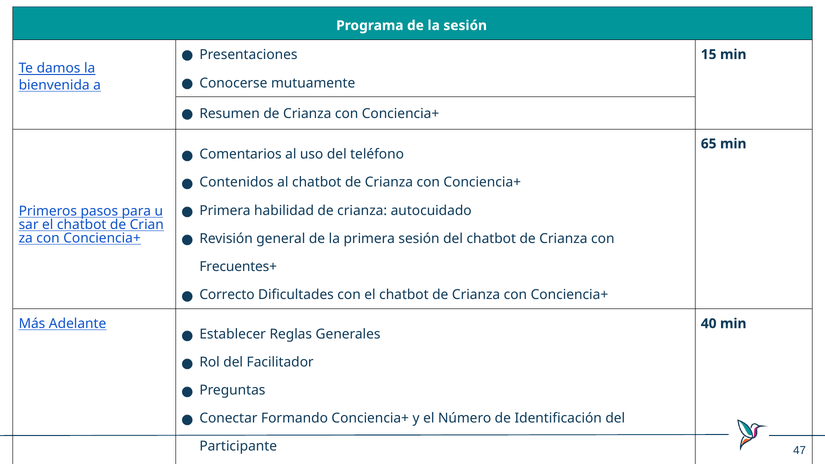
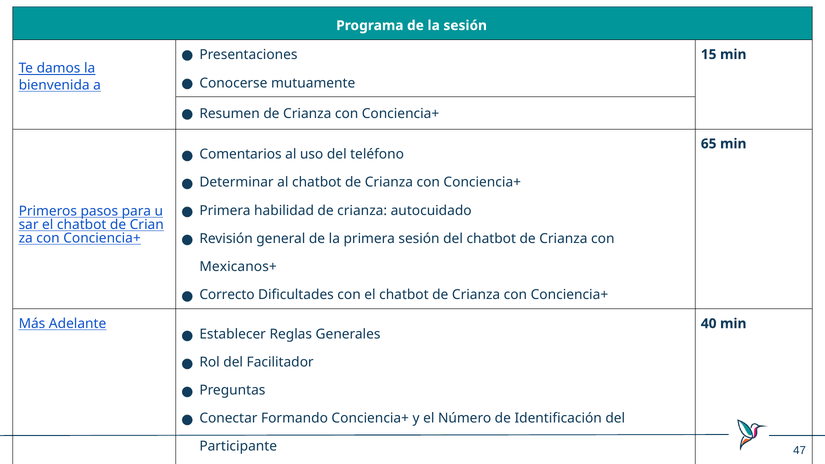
Contenidos: Contenidos -> Determinar
Frecuentes+: Frecuentes+ -> Mexicanos+
